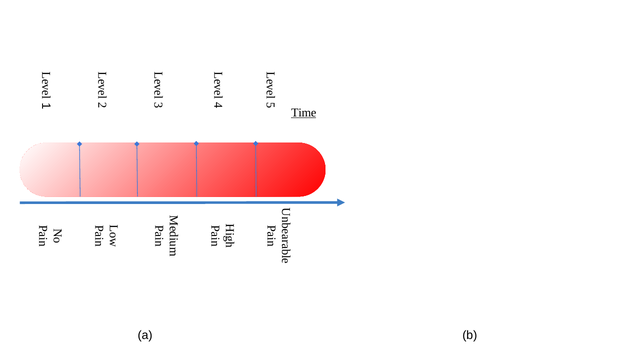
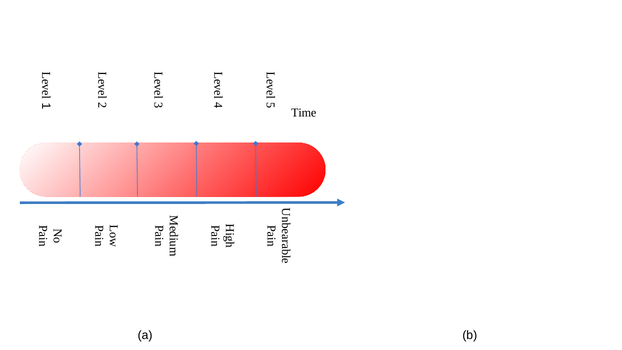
Time underline: present -> none
